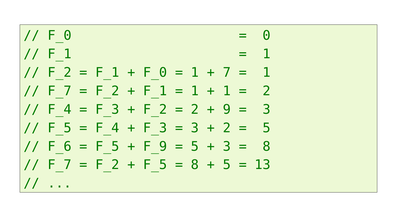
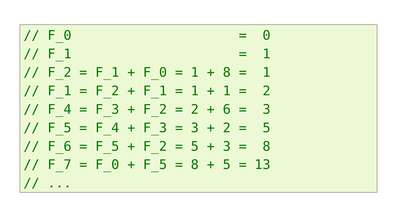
7 at (227, 73): 7 -> 8
F_7 at (60, 91): F_7 -> F_1
9: 9 -> 6
F_9 at (155, 147): F_9 -> F_2
F_2 at (107, 165): F_2 -> F_0
